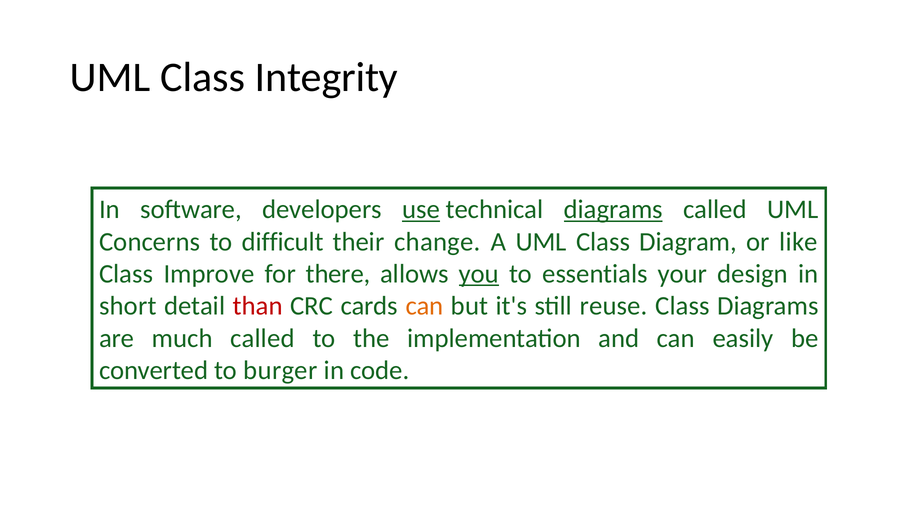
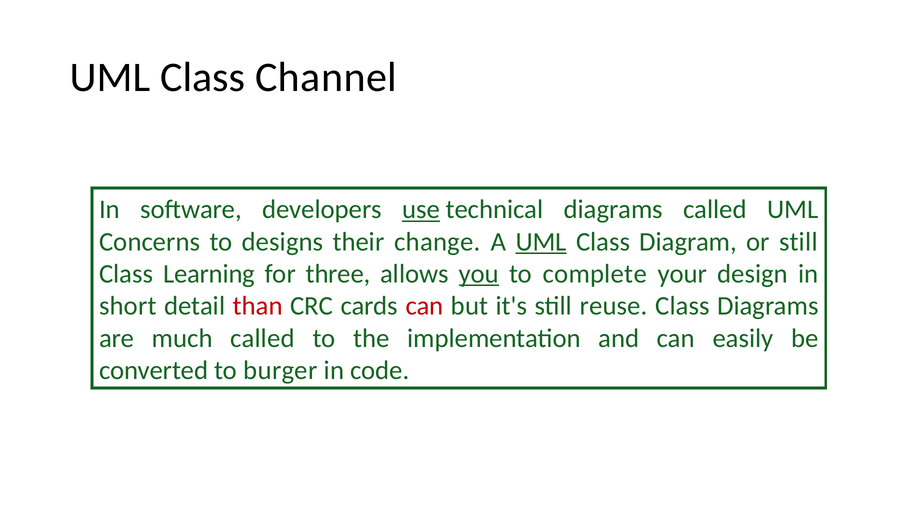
Integrity: Integrity -> Channel
diagrams at (613, 209) underline: present -> none
difficult: difficult -> designs
UML at (541, 241) underline: none -> present
or like: like -> still
Improve: Improve -> Learning
there: there -> three
essentials: essentials -> complete
can at (425, 306) colour: orange -> red
